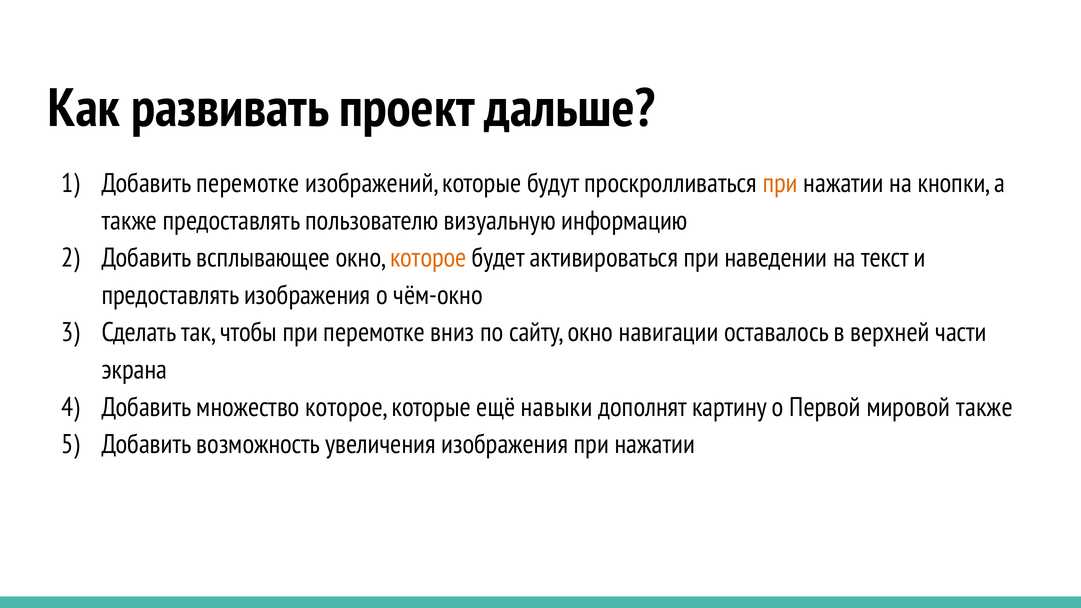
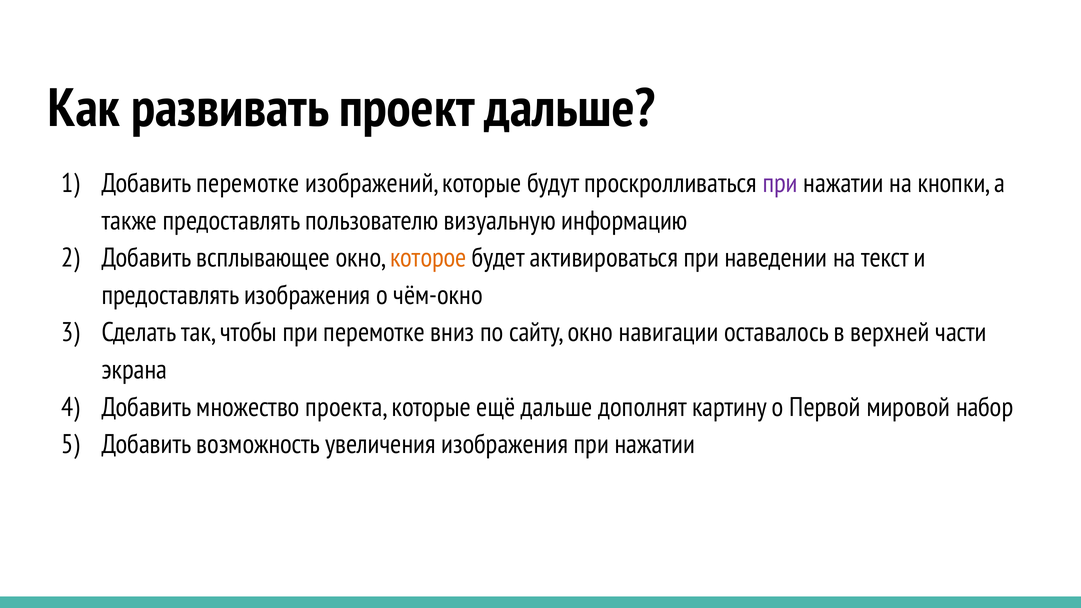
при at (780, 183) colour: orange -> purple
множество которое: которое -> проекта
ещё навыки: навыки -> дальше
мировой также: также -> набор
